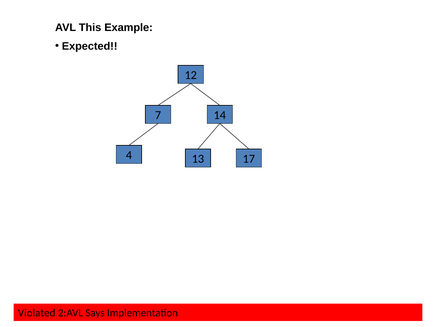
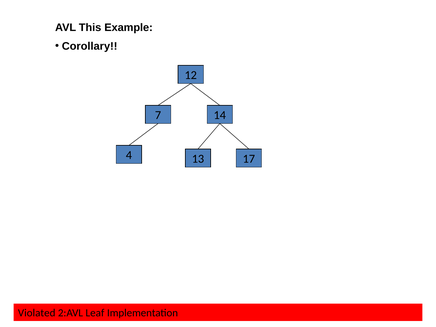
Expected: Expected -> Corollary
Says: Says -> Leaf
